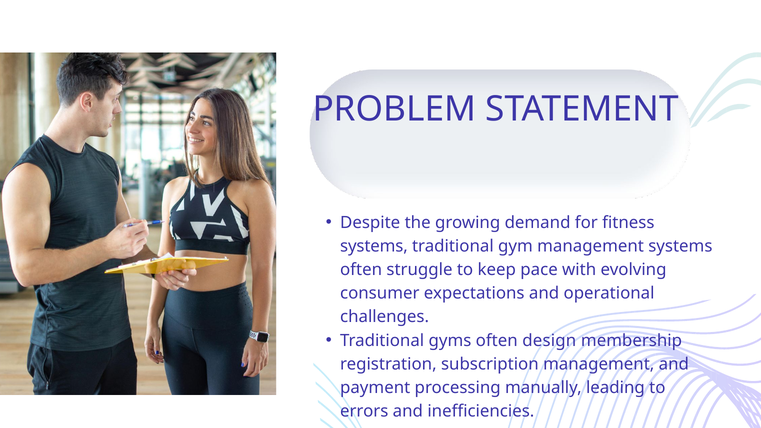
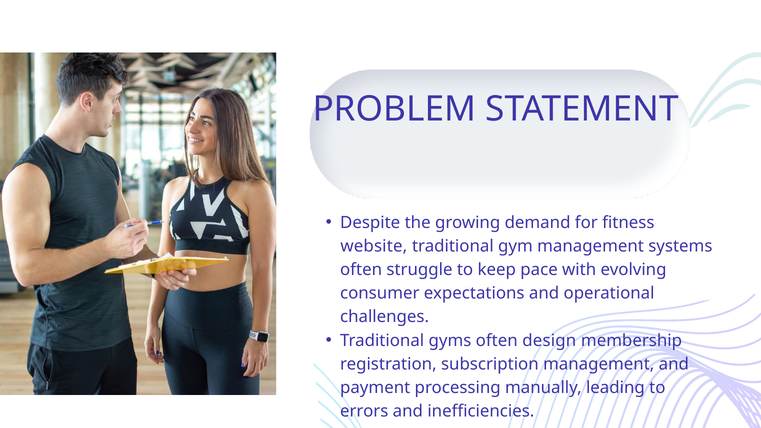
systems at (374, 246): systems -> website
